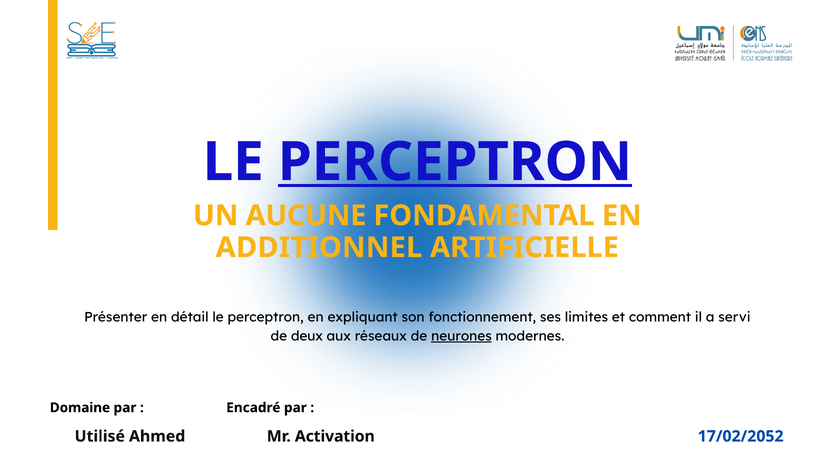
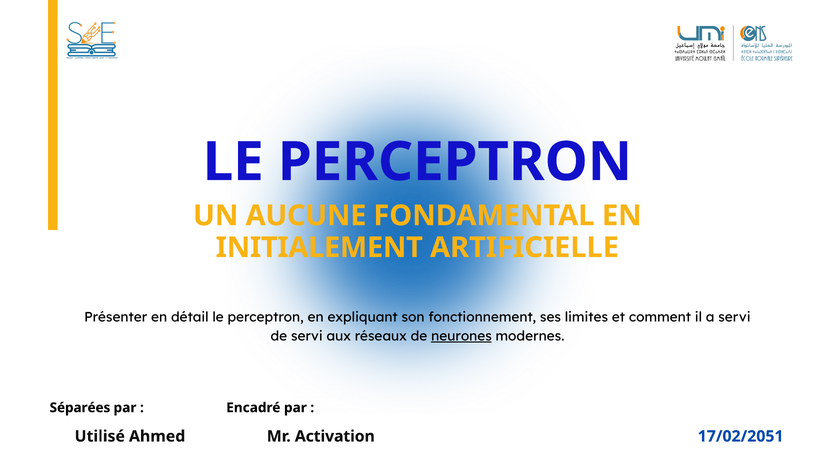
PERCEPTRON at (455, 162) underline: present -> none
ADDITIONNEL: ADDITIONNEL -> INITIALEMENT
de deux: deux -> servi
Domaine: Domaine -> Séparées
17/02/2052: 17/02/2052 -> 17/02/2051
